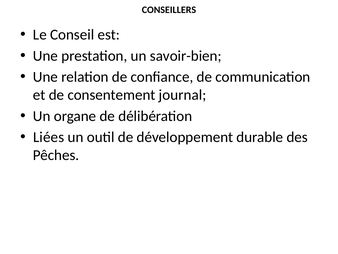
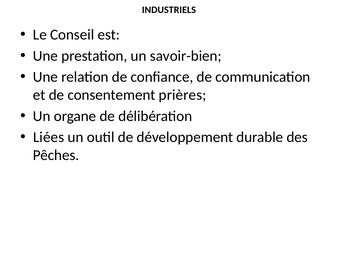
CONSEILLERS: CONSEILLERS -> INDUSTRIELS
journal: journal -> prières
